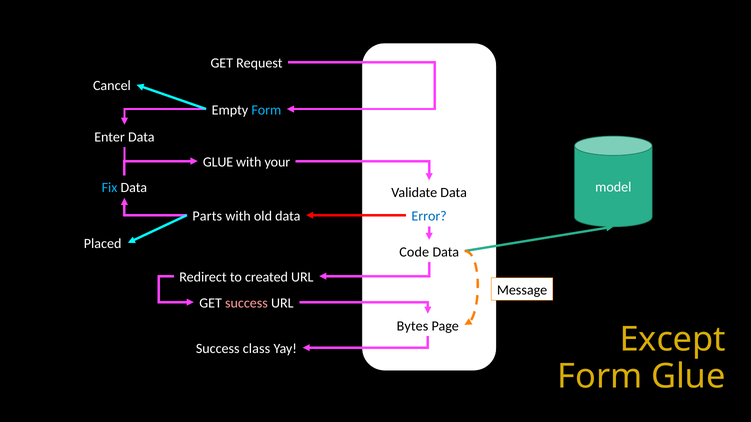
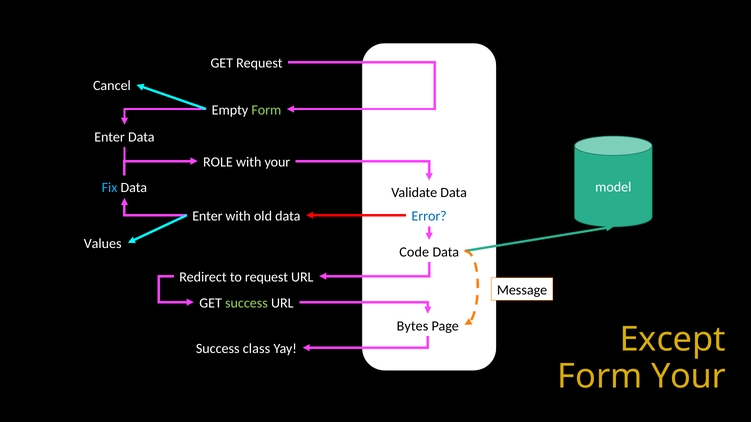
Form at (266, 110) colour: light blue -> light green
GLUE at (218, 162): GLUE -> ROLE
Parts at (207, 216): Parts -> Enter
Placed: Placed -> Values
to created: created -> request
success at (246, 303) colour: pink -> light green
Form Glue: Glue -> Your
